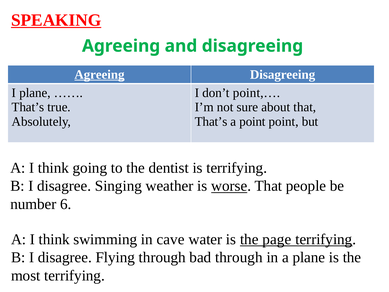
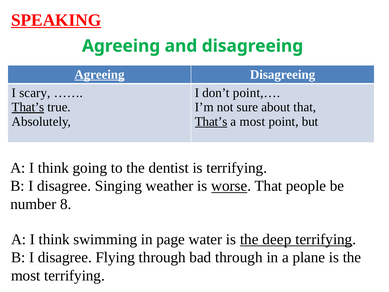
I plane: plane -> scary
That’s at (28, 107) underline: none -> present
That’s at (211, 121) underline: none -> present
a point: point -> most
6: 6 -> 8
cave: cave -> page
page: page -> deep
